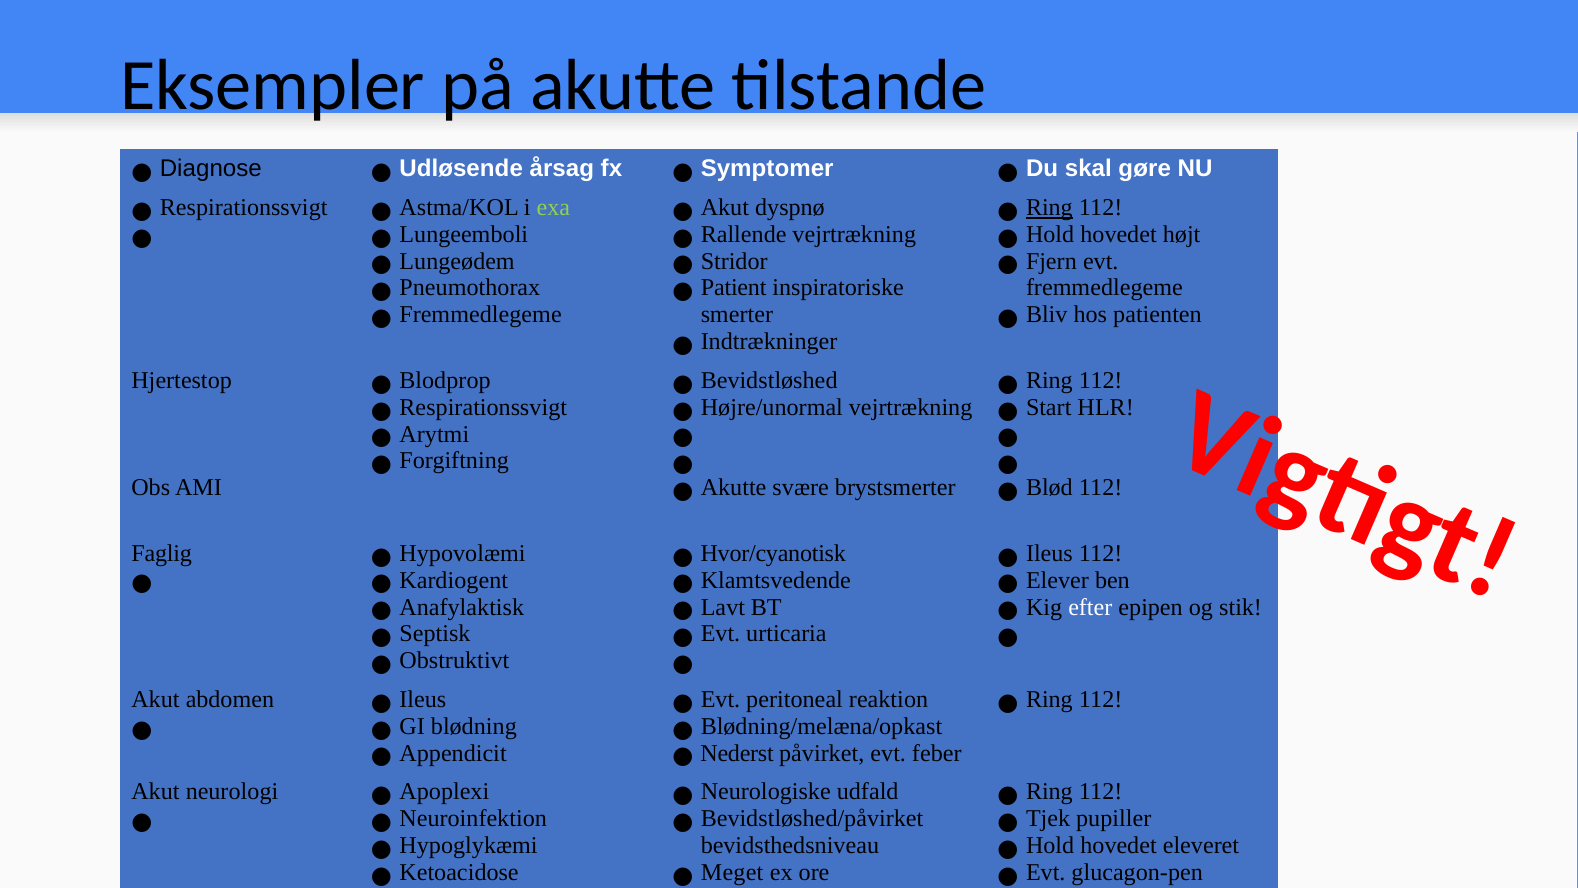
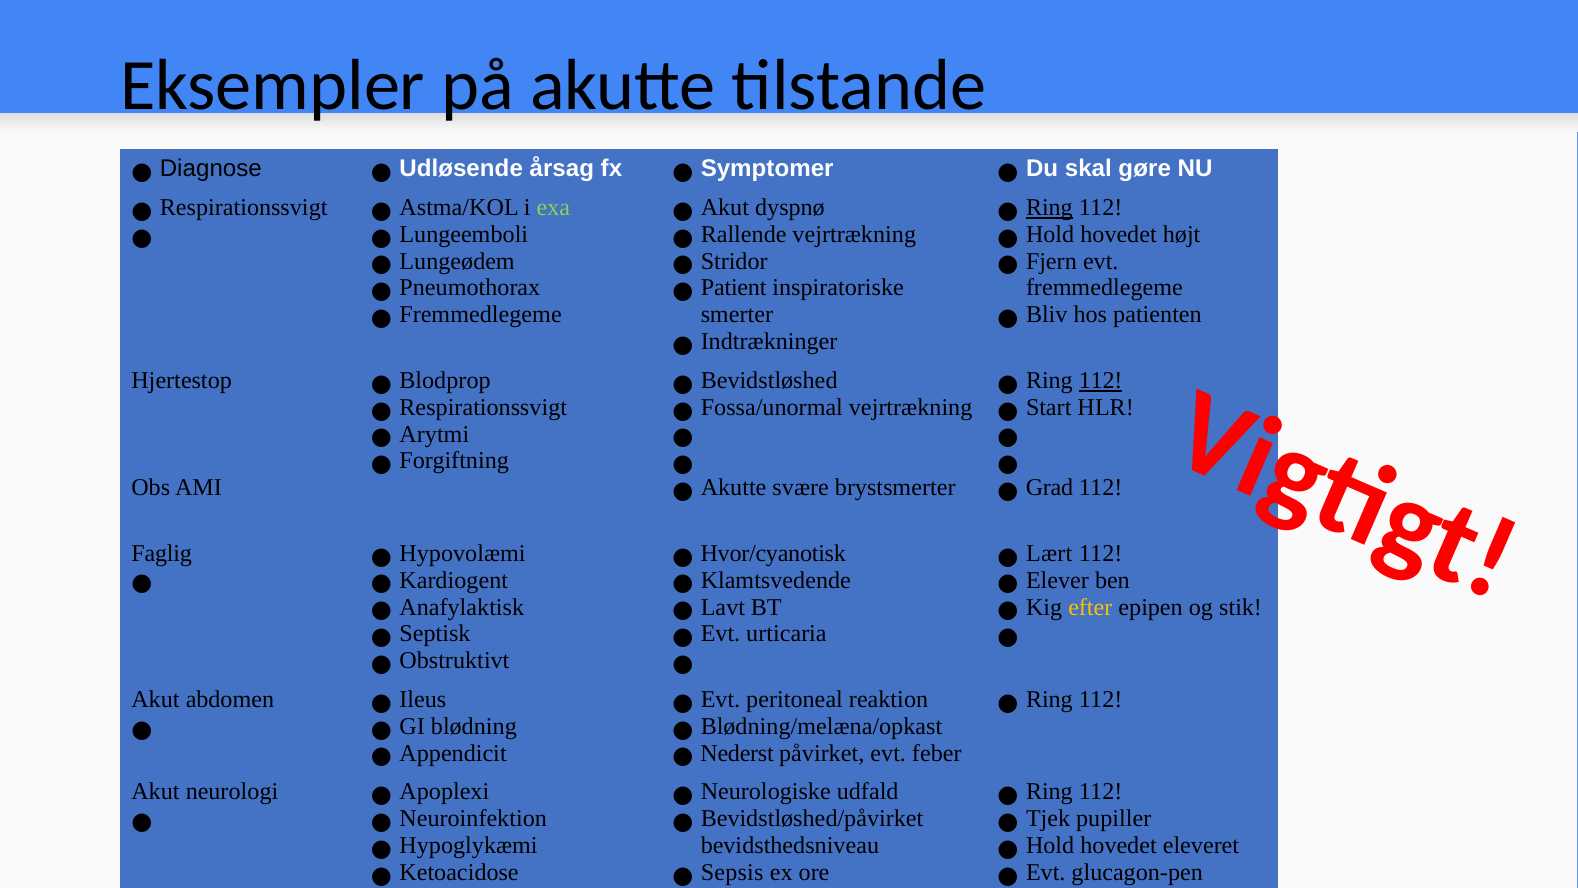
112 at (1101, 380) underline: none -> present
Højre/unormal: Højre/unormal -> Fossa/unormal
Blød: Blød -> Grad
Ileus at (1049, 553): Ileus -> Lært
efter colour: white -> yellow
Meget: Meget -> Sepsis
